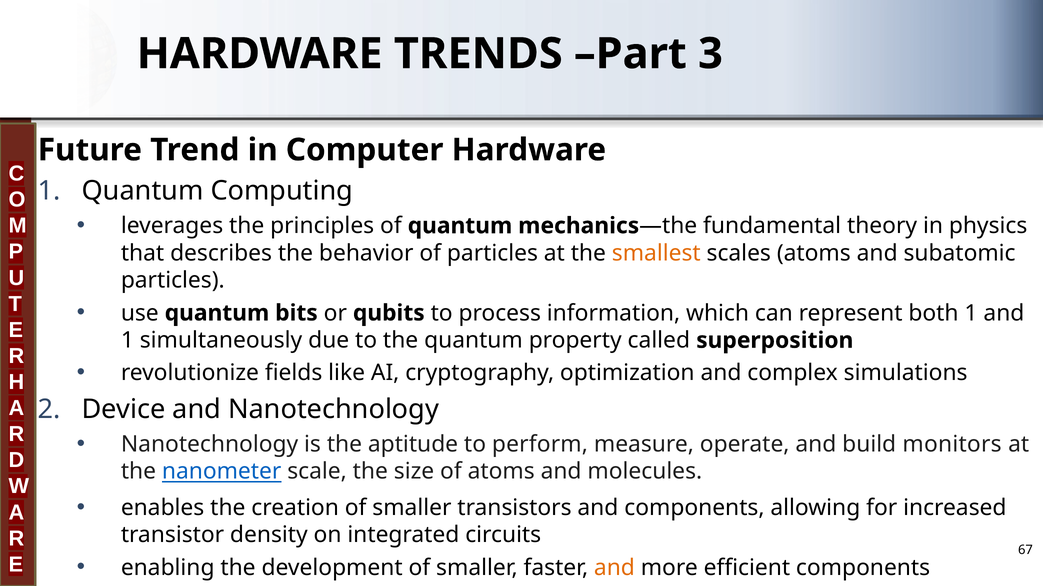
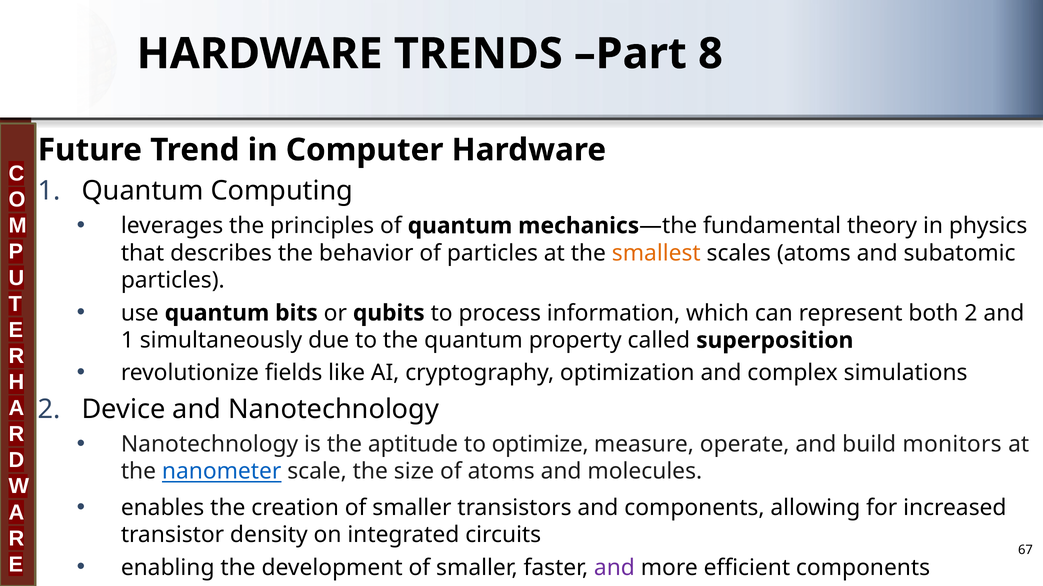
3: 3 -> 8
both 1: 1 -> 2
perform: perform -> optimize
and at (614, 568) colour: orange -> purple
